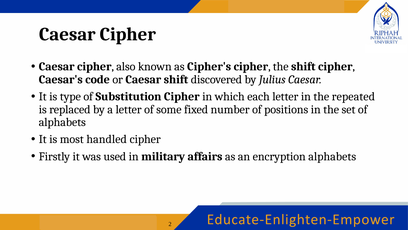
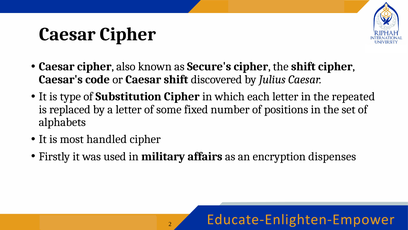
Cipher's: Cipher's -> Secure's
encryption alphabets: alphabets -> dispenses
